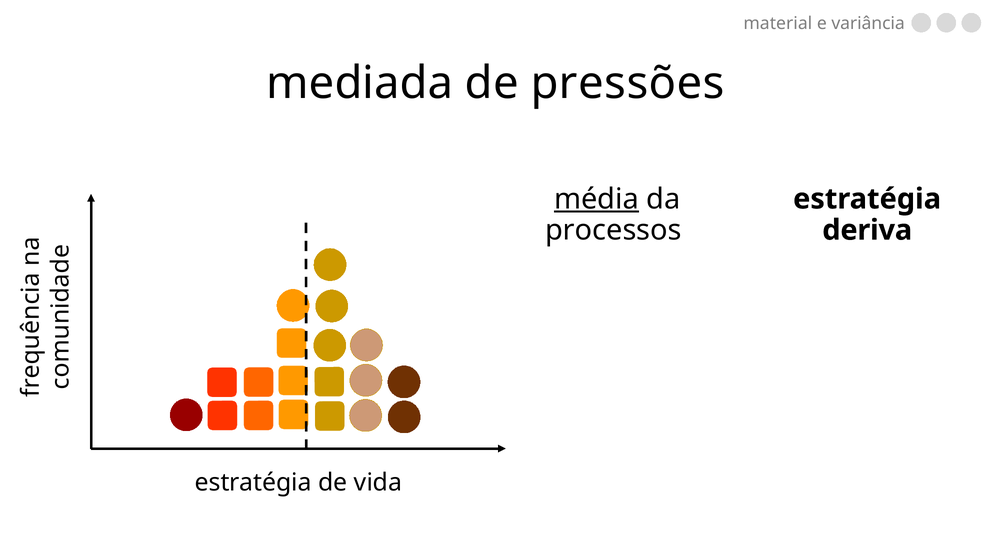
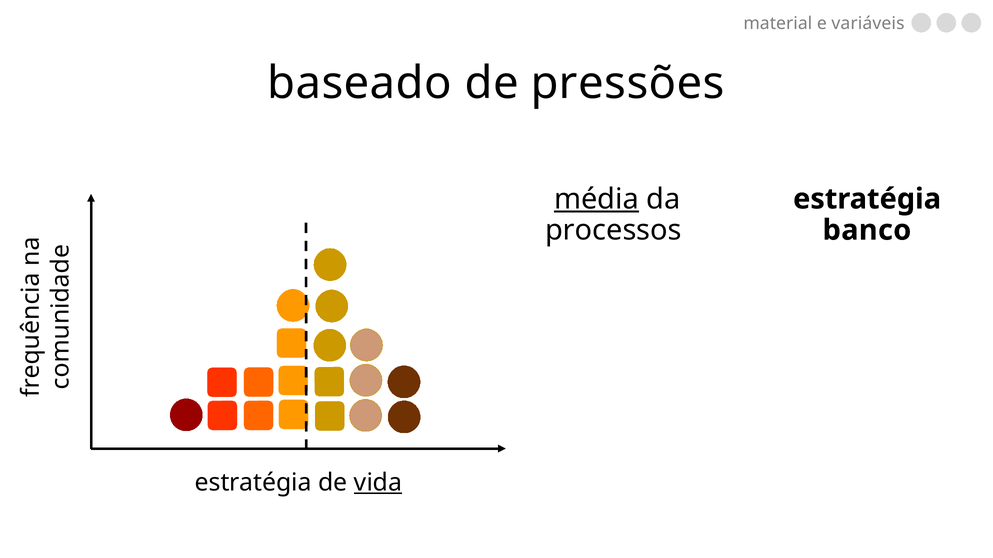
variância: variância -> variáveis
mediada: mediada -> baseado
deriva: deriva -> banco
vida underline: none -> present
